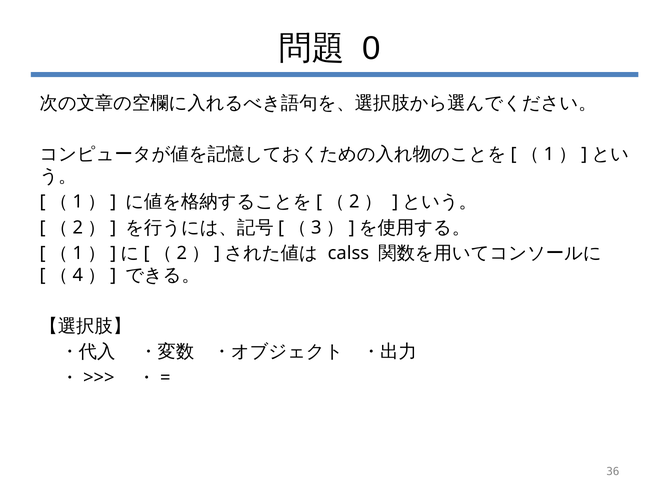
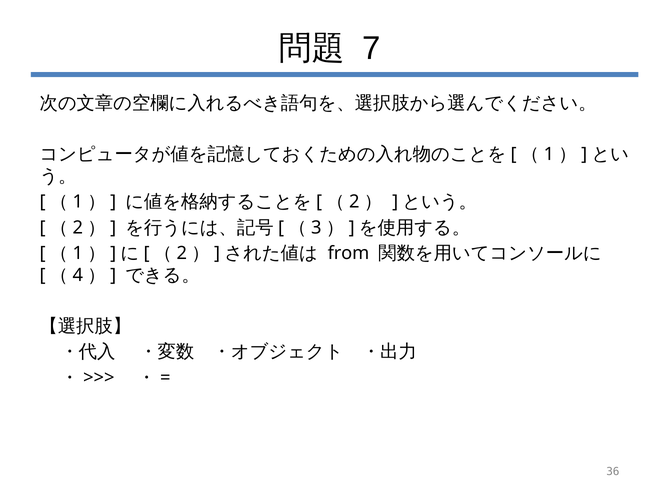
0: 0 -> 7
calss: calss -> from
